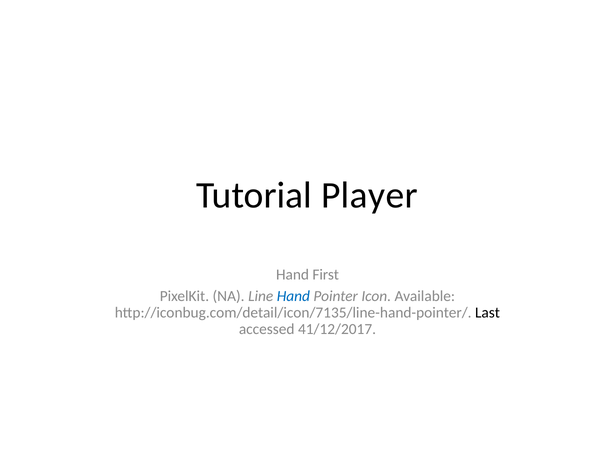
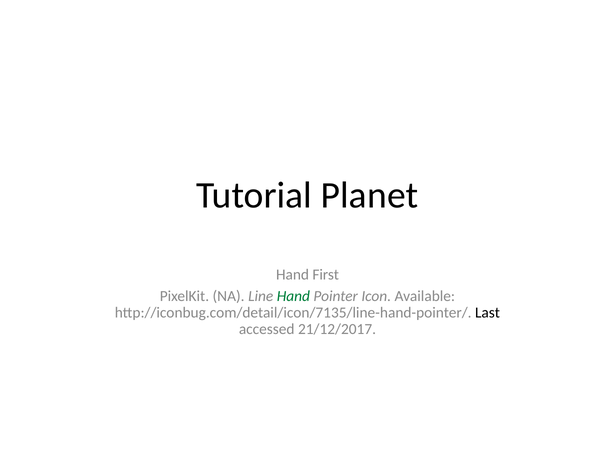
Player: Player -> Planet
Hand at (293, 296) colour: blue -> green
41/12/2017: 41/12/2017 -> 21/12/2017
